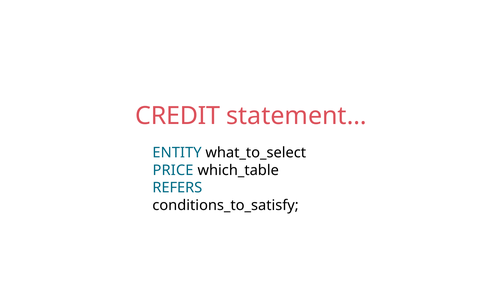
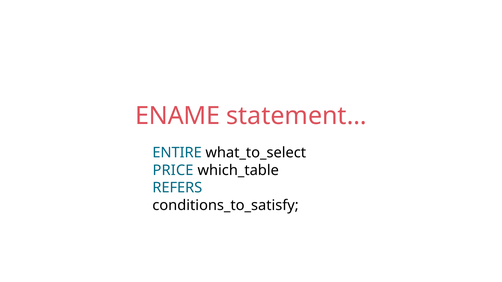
CREDIT: CREDIT -> ENAME
ENTITY: ENTITY -> ENTIRE
